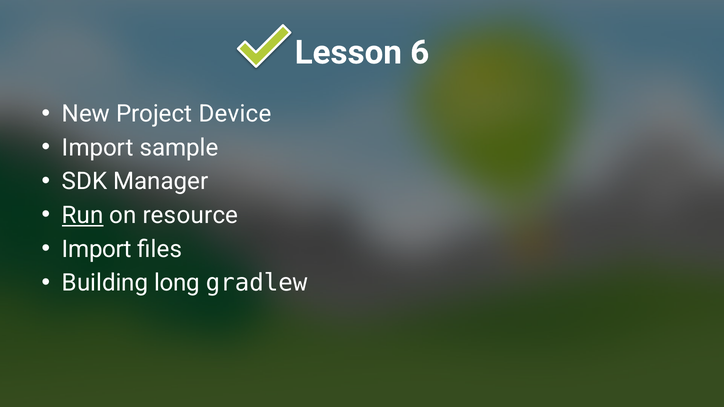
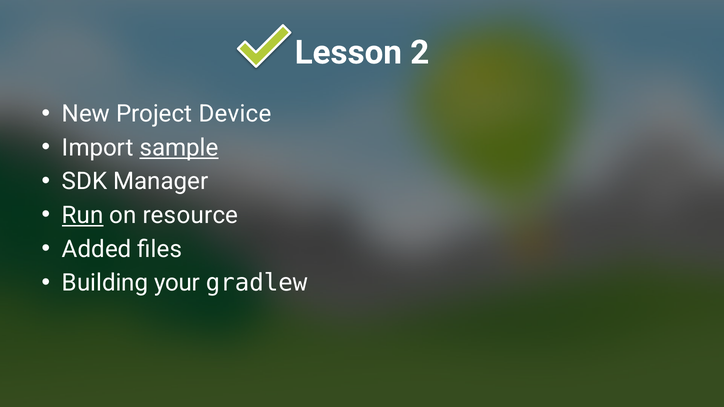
6: 6 -> 2
sample underline: none -> present
Import at (97, 249): Import -> Added
long: long -> your
